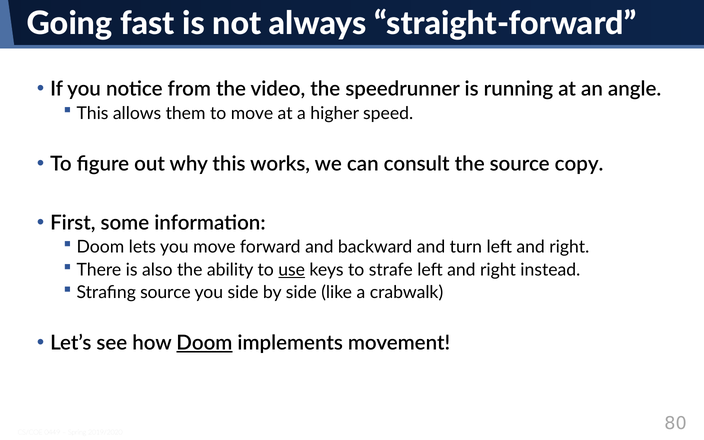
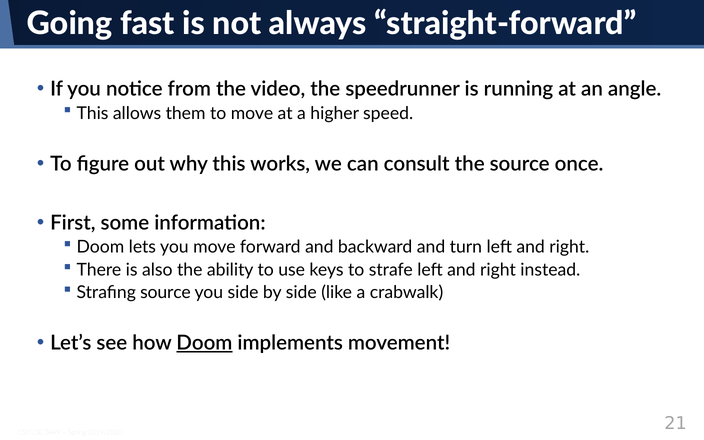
copy: copy -> once
use underline: present -> none
80: 80 -> 21
